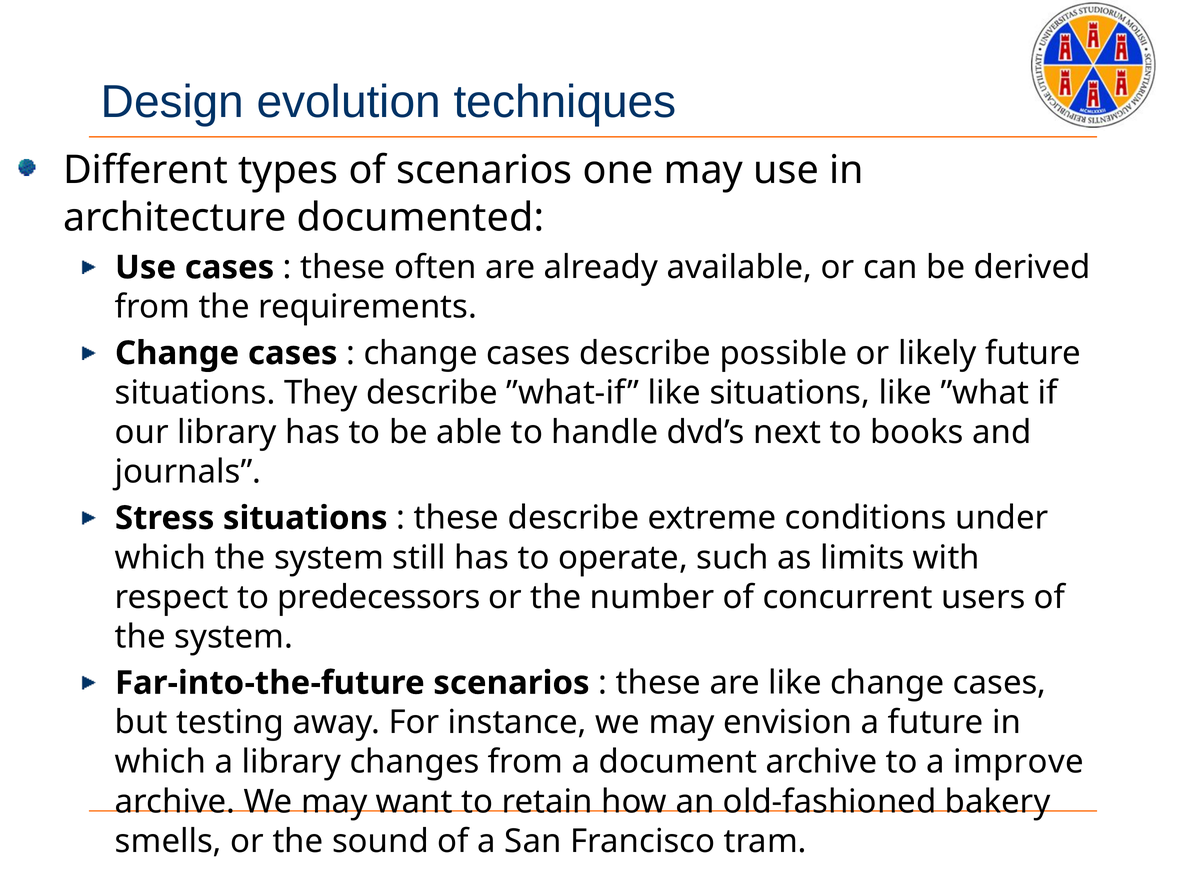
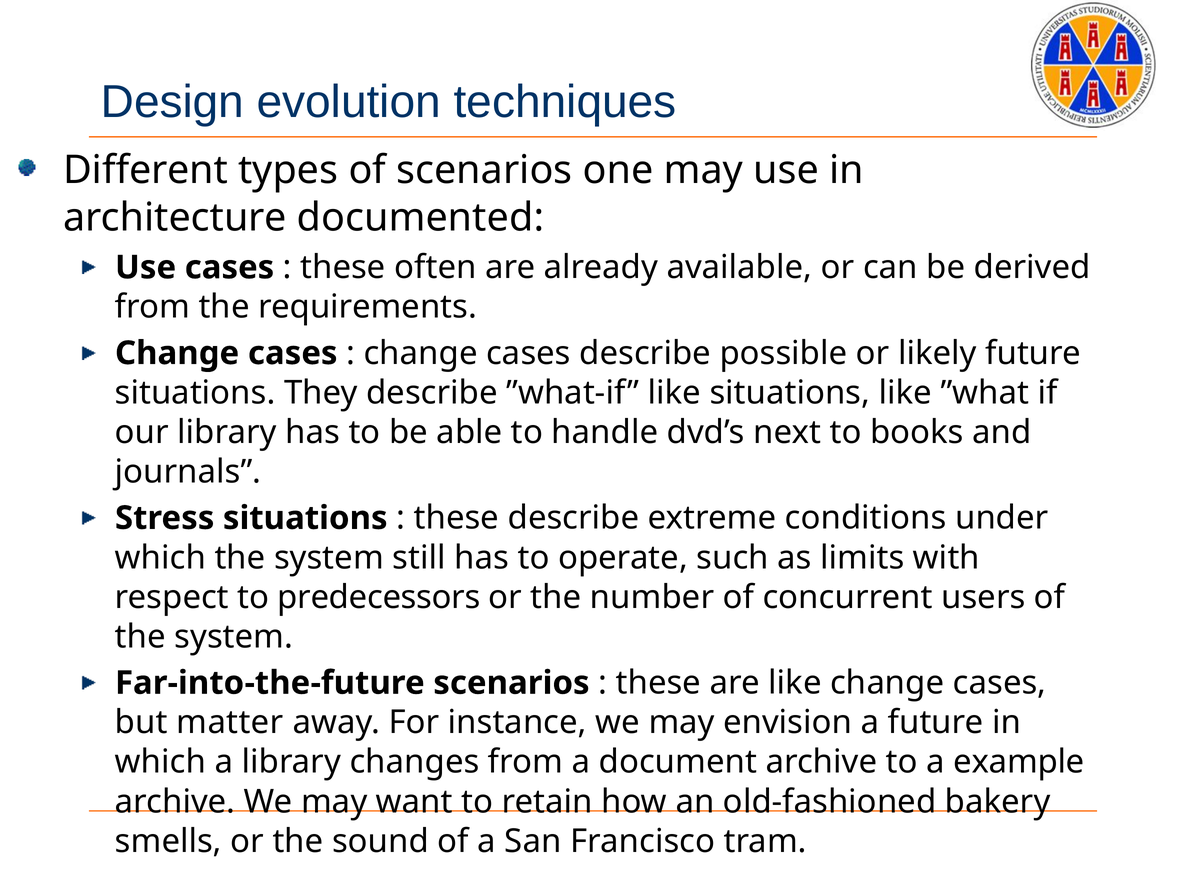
testing: testing -> matter
improve: improve -> example
